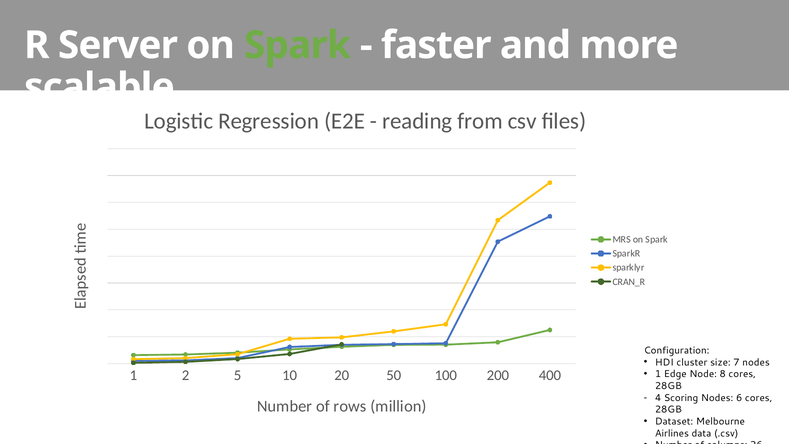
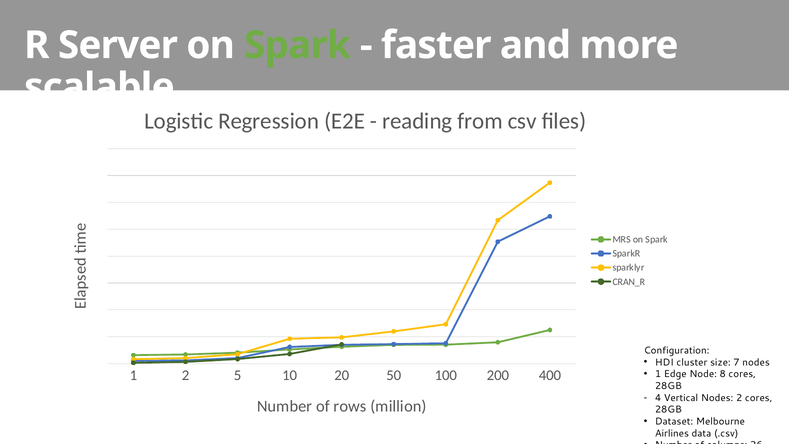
Scoring: Scoring -> Vertical
Nodes 6: 6 -> 2
